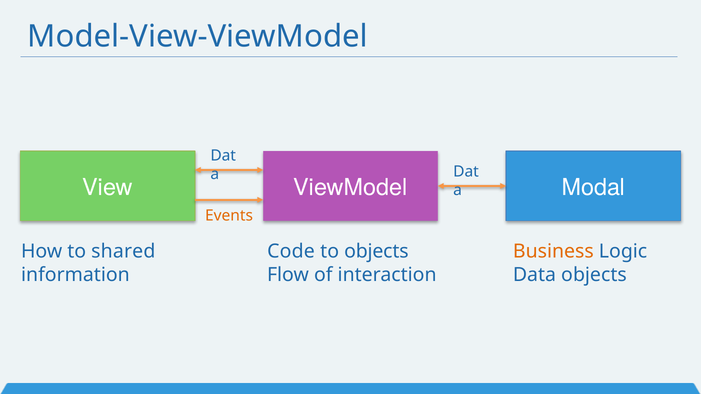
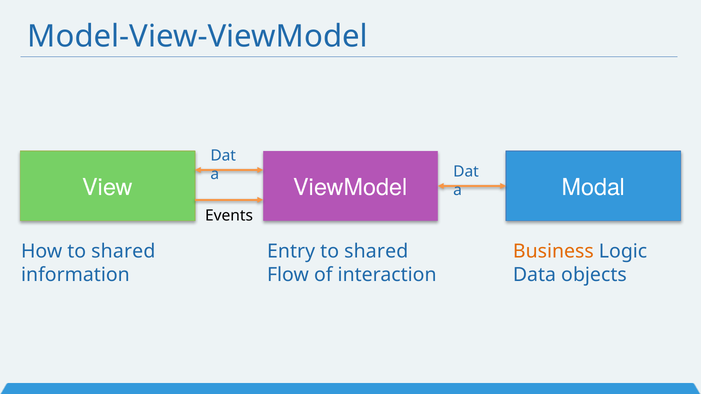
Events colour: orange -> black
Code: Code -> Entry
objects at (376, 252): objects -> shared
